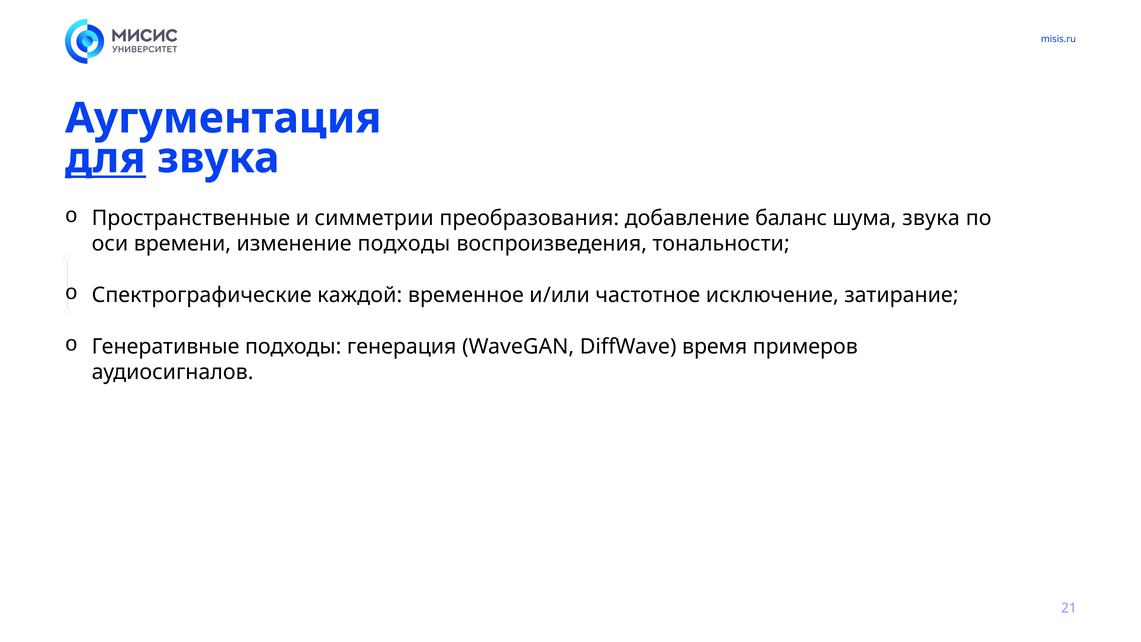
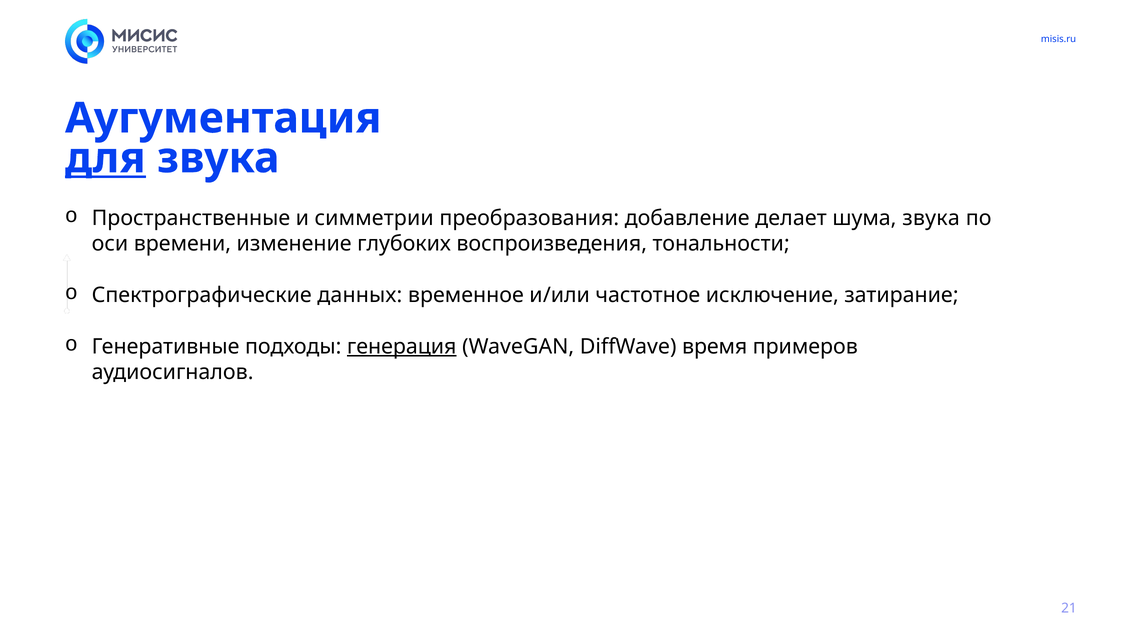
баланс: баланс -> делает
изменение подходы: подходы -> глубоких
каждой: каждой -> данных
генерация underline: none -> present
